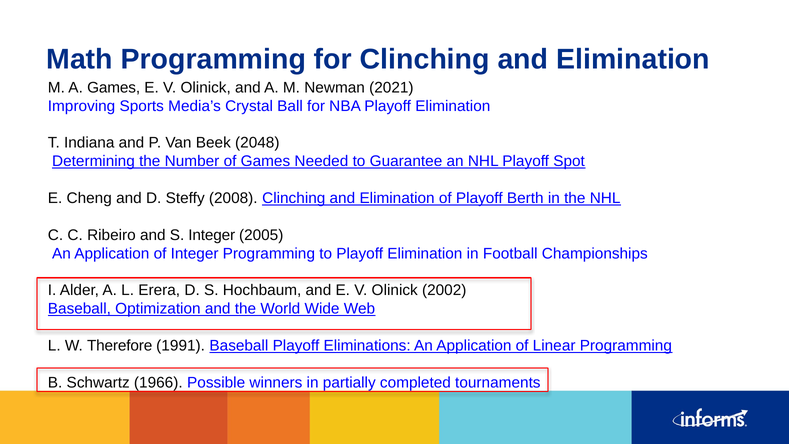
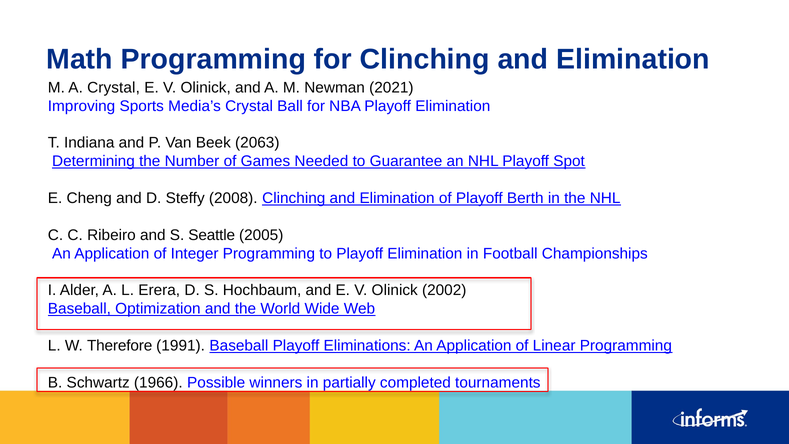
A Games: Games -> Crystal
2048: 2048 -> 2063
S Integer: Integer -> Seattle
